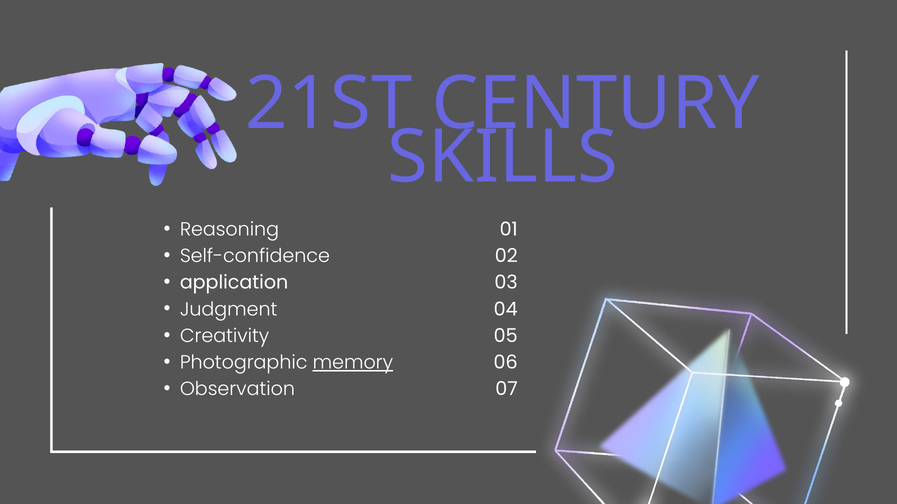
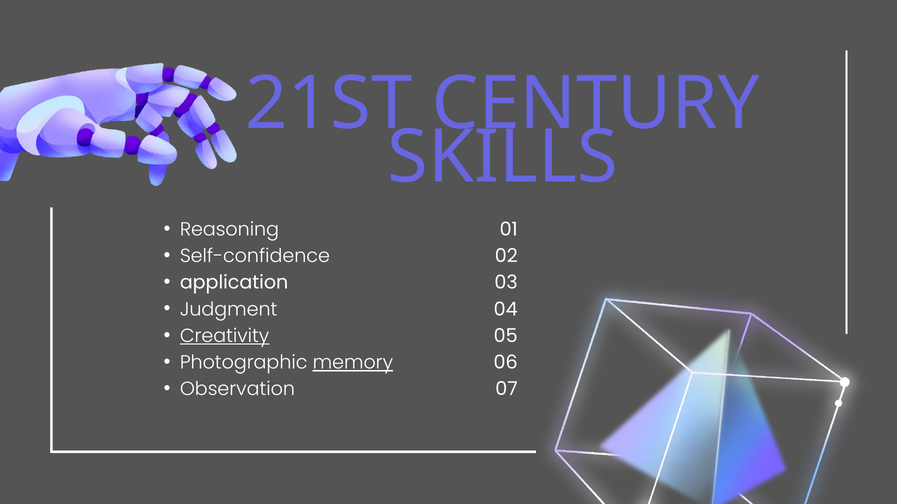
Creativity underline: none -> present
